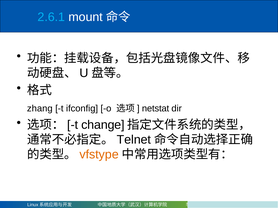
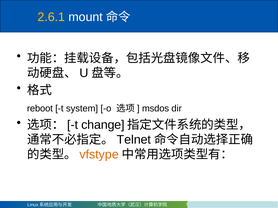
2.6.1 colour: light blue -> yellow
zhang: zhang -> reboot
ifconfig: ifconfig -> system
netstat: netstat -> msdos
